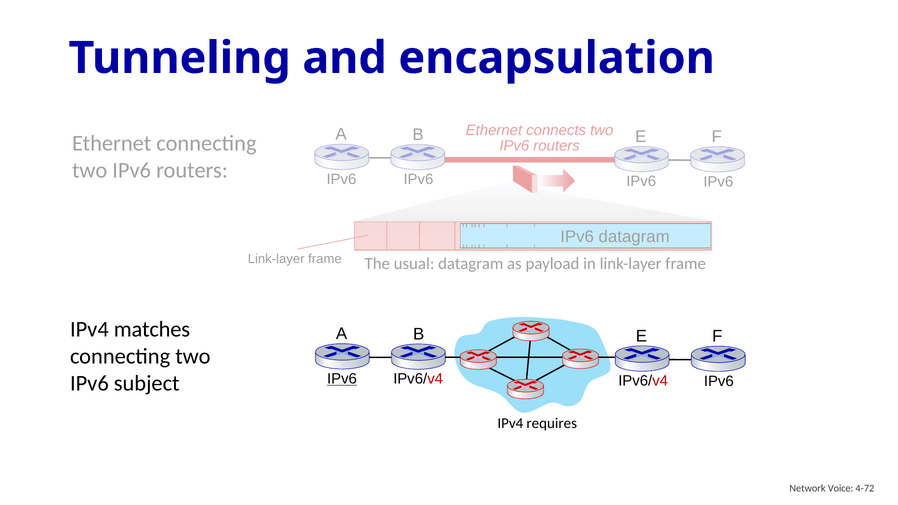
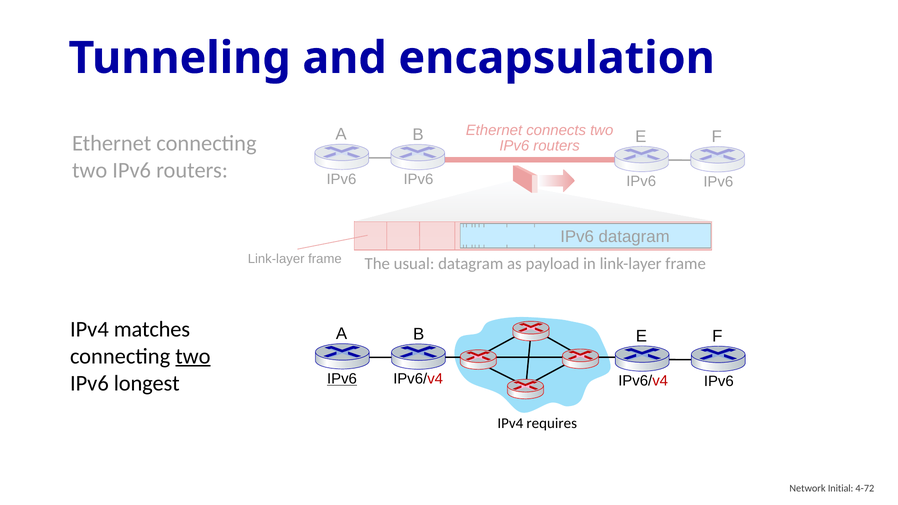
two at (193, 356) underline: none -> present
subject: subject -> longest
Voice: Voice -> Initial
